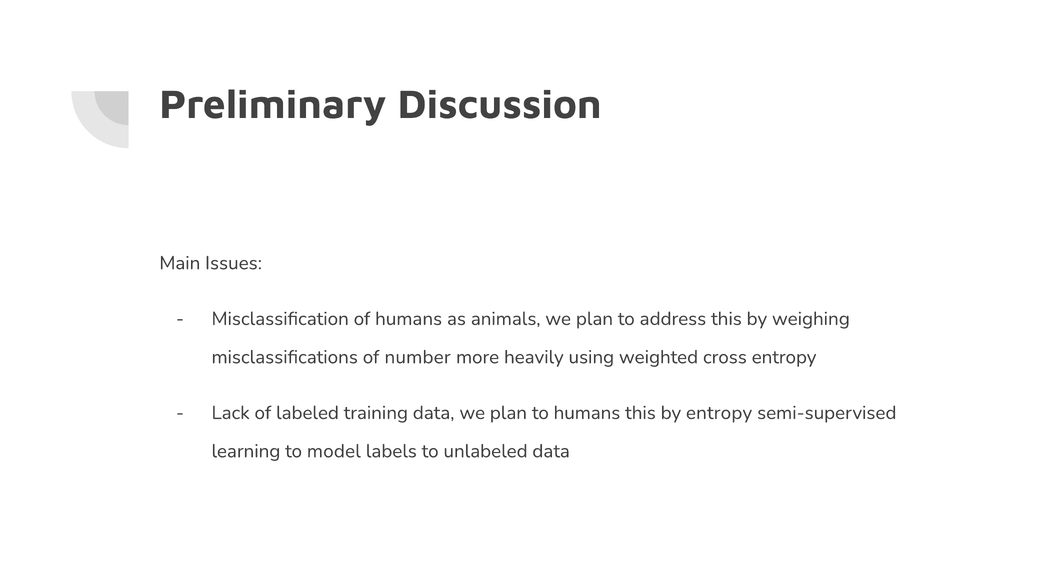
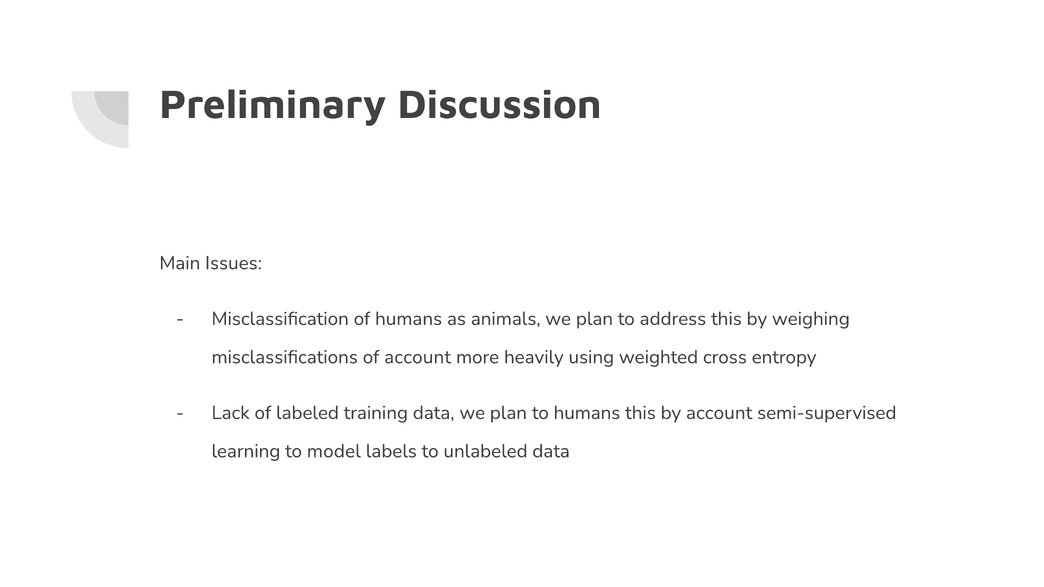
of number: number -> account
by entropy: entropy -> account
